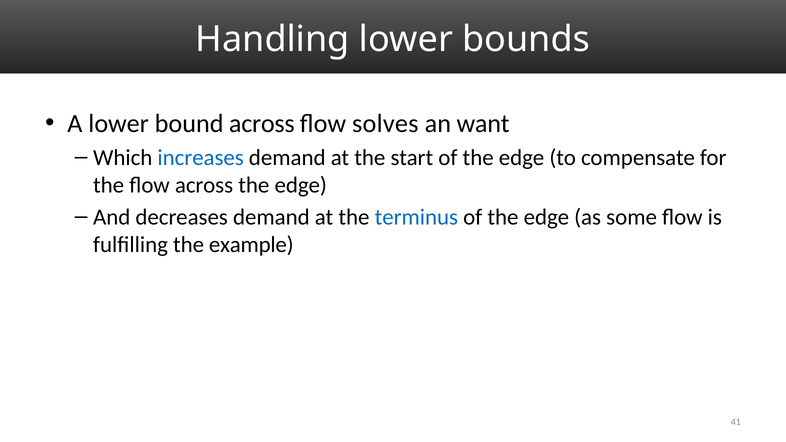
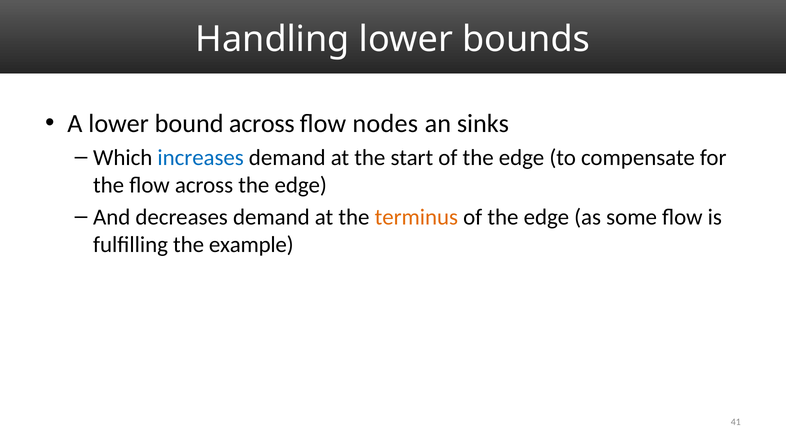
solves: solves -> nodes
want: want -> sinks
terminus colour: blue -> orange
